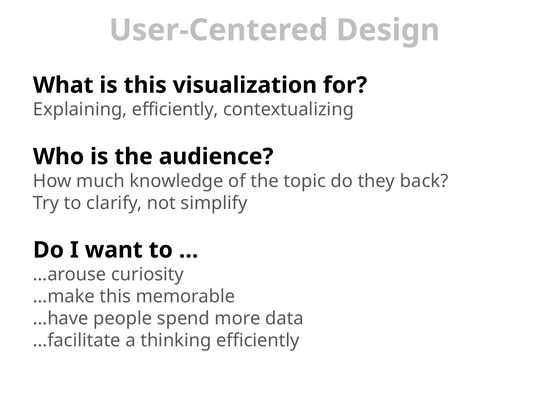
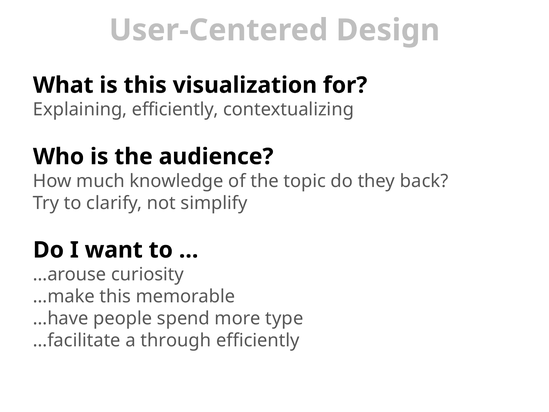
data: data -> type
thinking: thinking -> through
